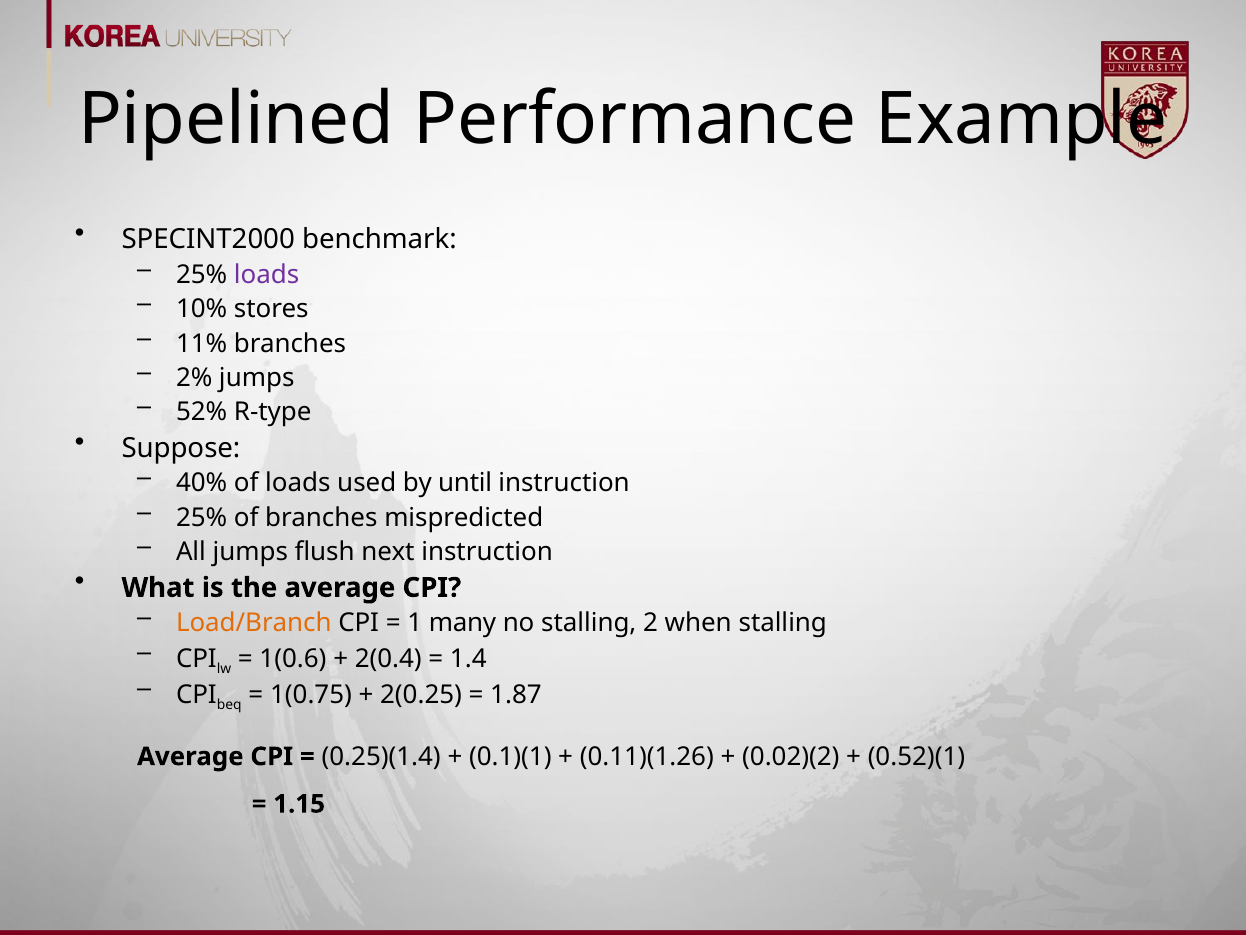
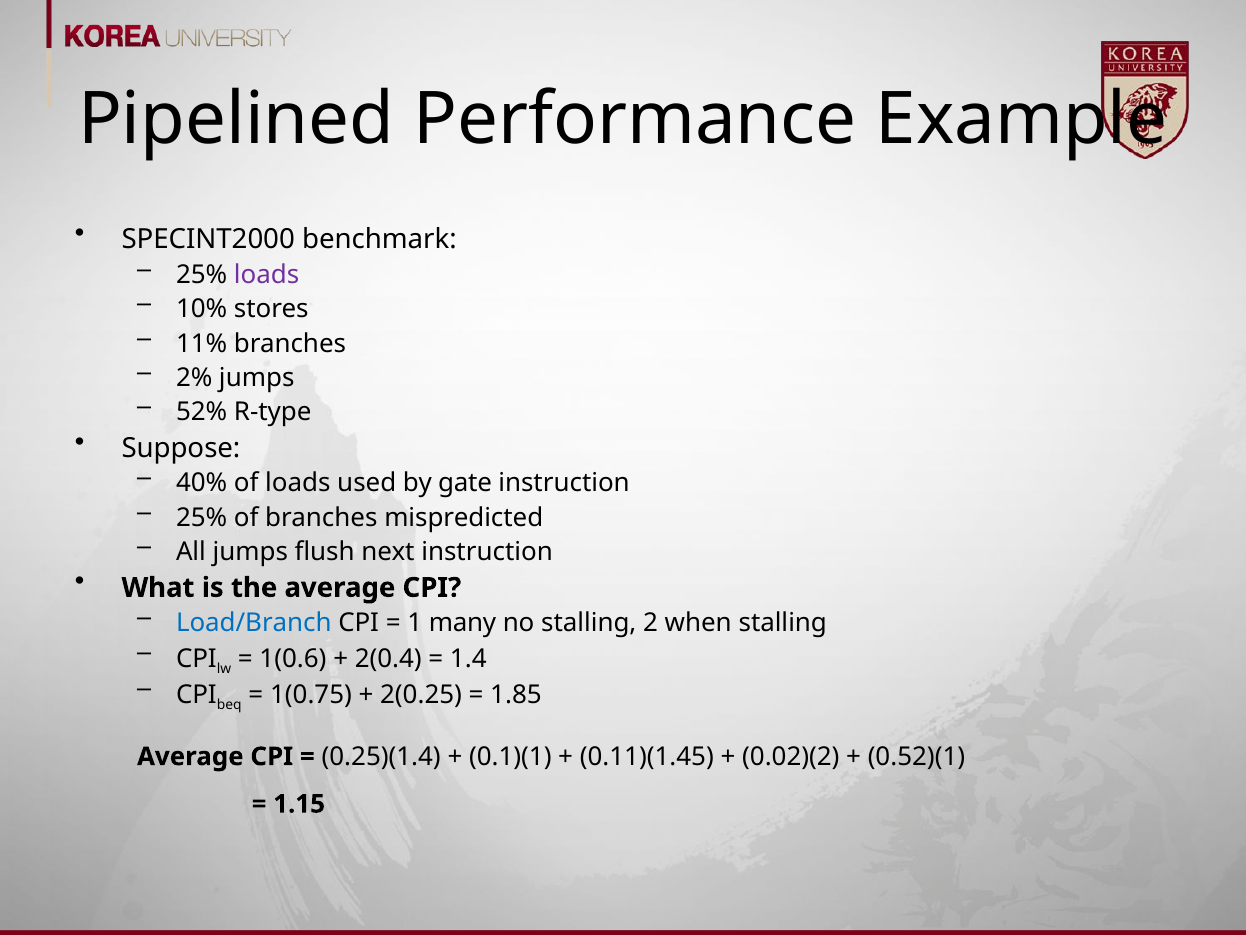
until: until -> gate
Load/Branch colour: orange -> blue
1.87: 1.87 -> 1.85
0.11)(1.26: 0.11)(1.26 -> 0.11)(1.45
